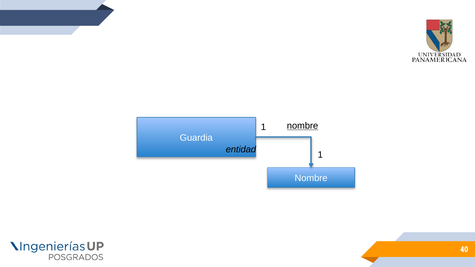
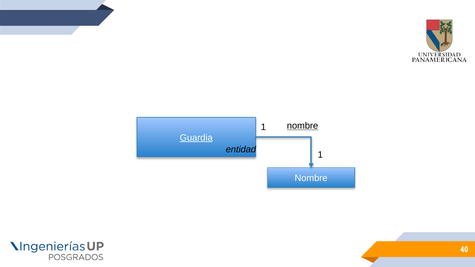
Guardia underline: none -> present
